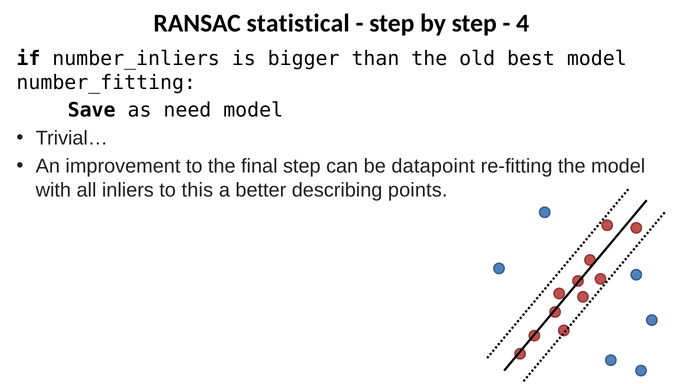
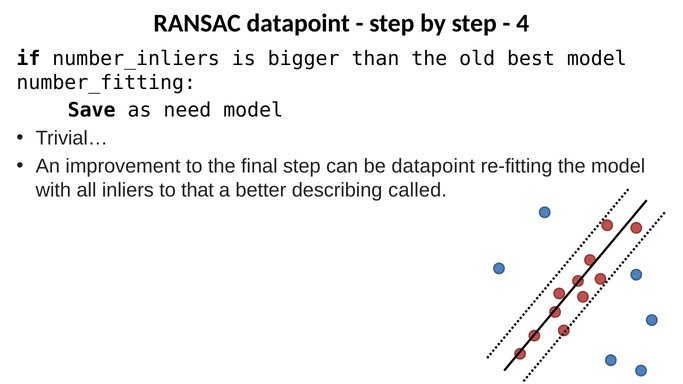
RANSAC statistical: statistical -> datapoint
this: this -> that
points: points -> called
